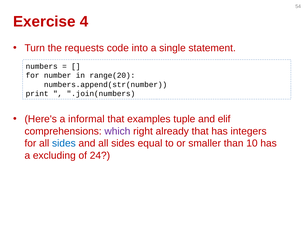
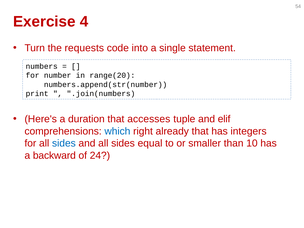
informal: informal -> duration
examples: examples -> accesses
which colour: purple -> blue
excluding: excluding -> backward
